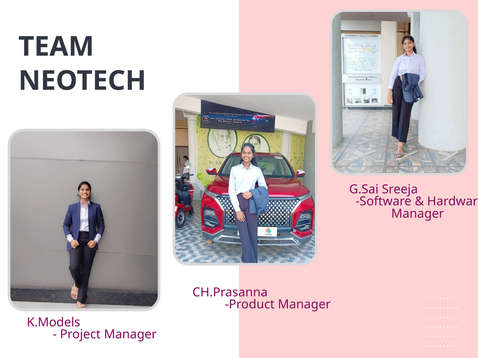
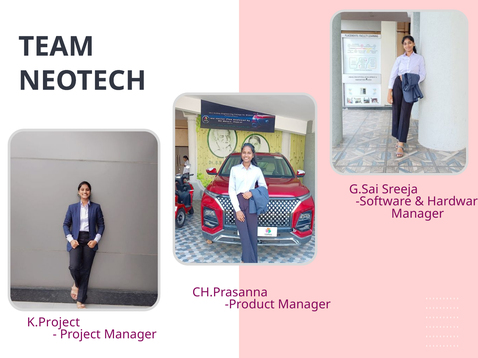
K.Models: K.Models -> K.Project
